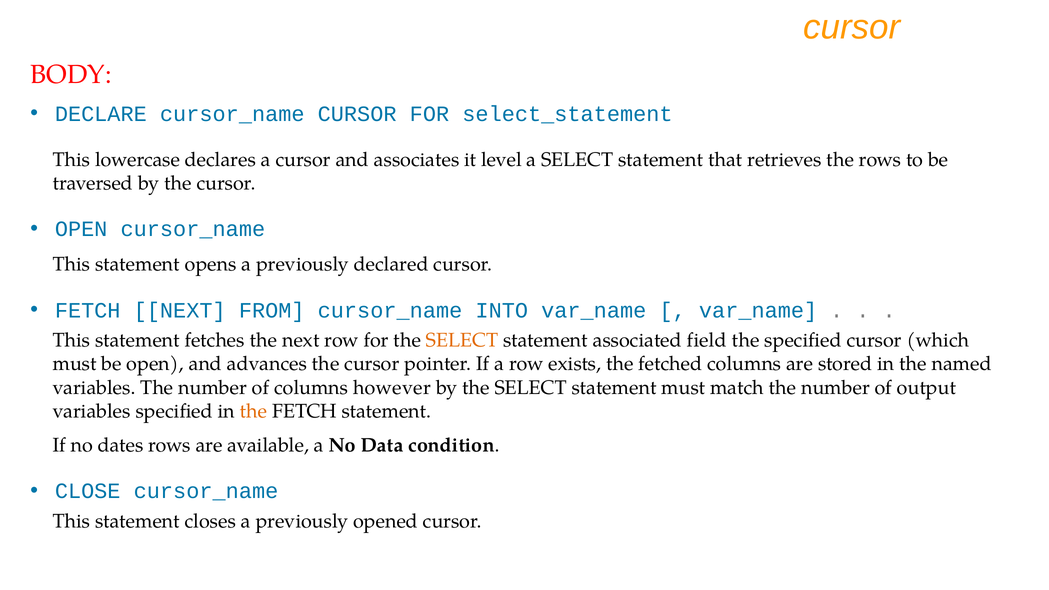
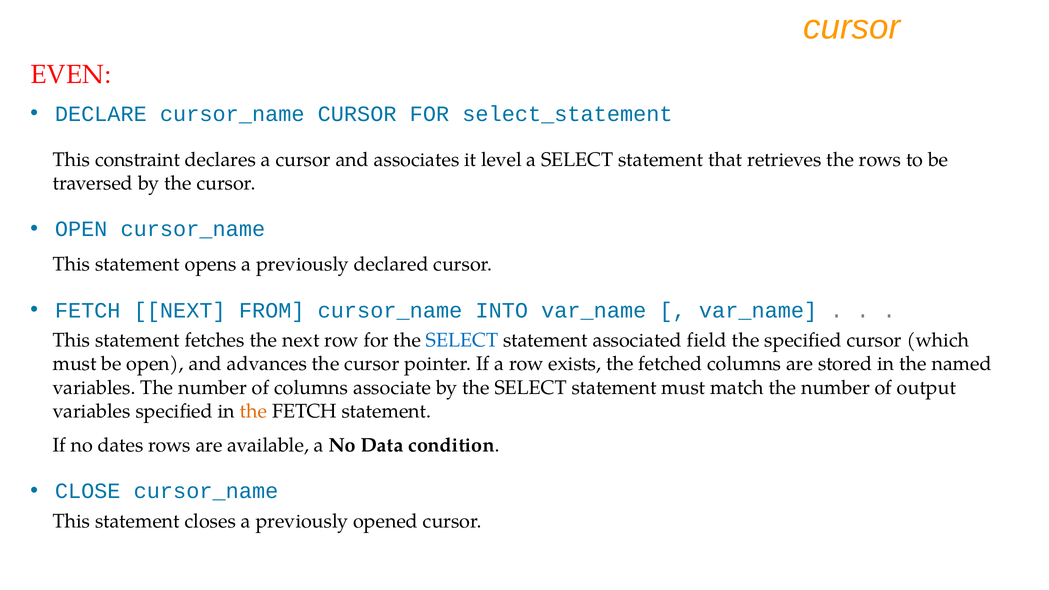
BODY: BODY -> EVEN
lowercase: lowercase -> constraint
SELECT at (462, 340) colour: orange -> blue
however: however -> associate
